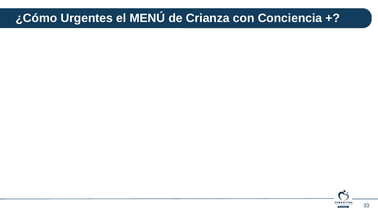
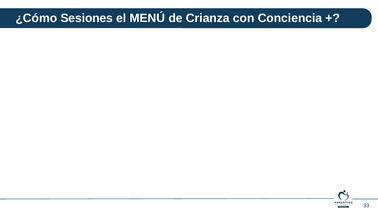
Urgentes: Urgentes -> Sesiones
